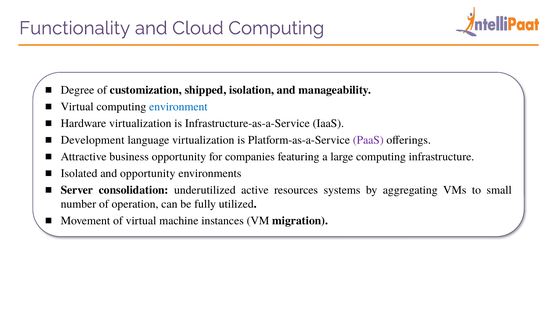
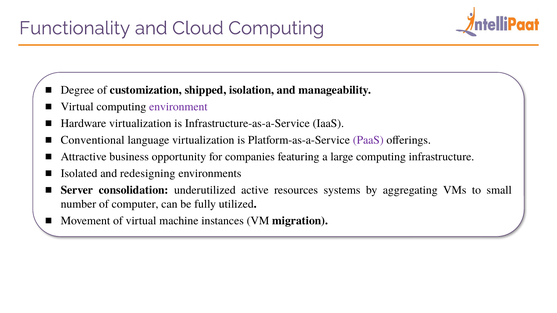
environment colour: blue -> purple
Development: Development -> Conventional
and opportunity: opportunity -> redesigning
operation: operation -> computer
